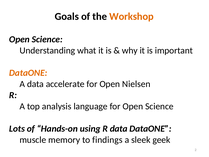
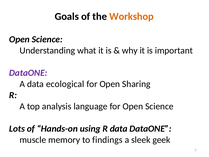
DataONE at (28, 73) colour: orange -> purple
accelerate: accelerate -> ecological
Nielsen: Nielsen -> Sharing
